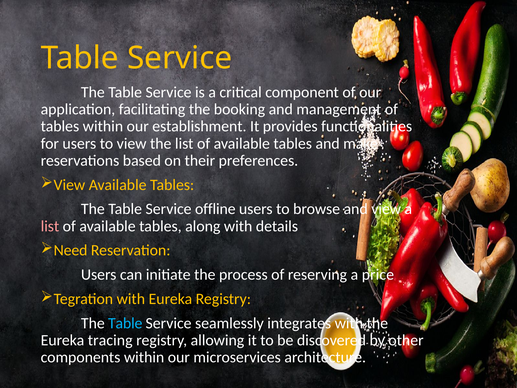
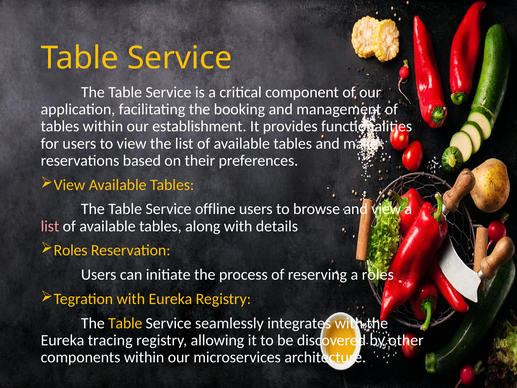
Need at (71, 250): Need -> Roles
a price: price -> roles
Table at (125, 323) colour: light blue -> yellow
